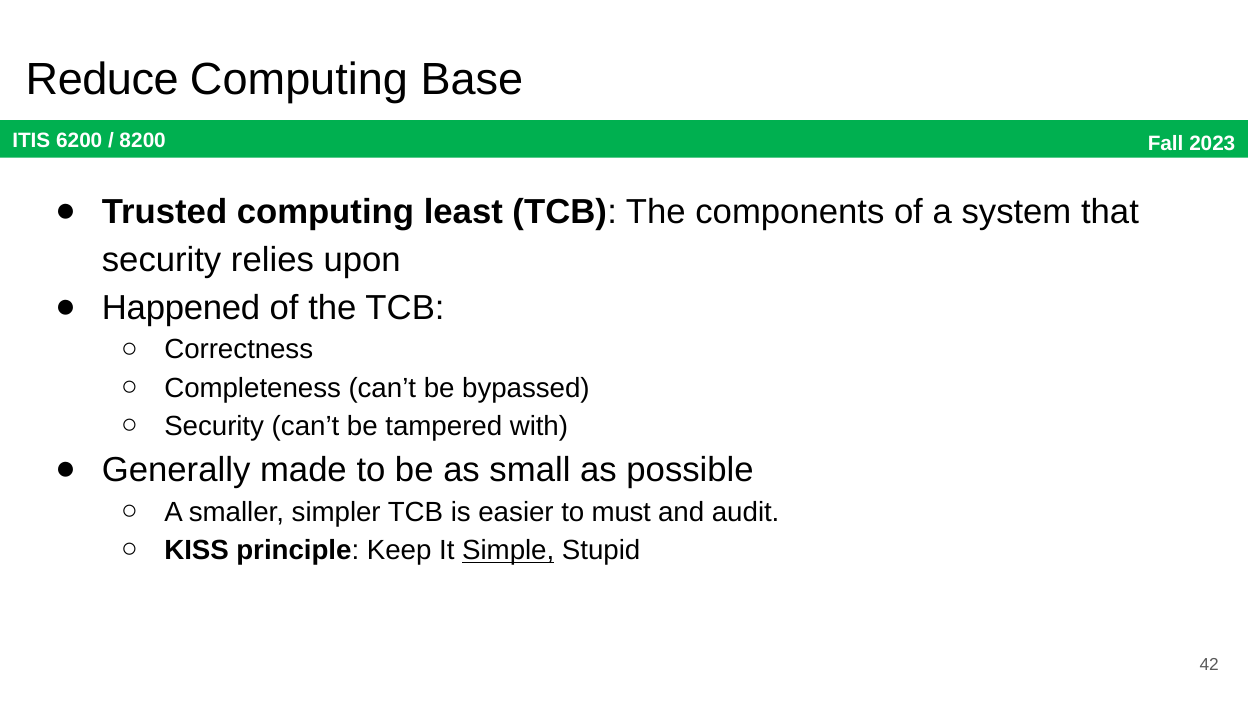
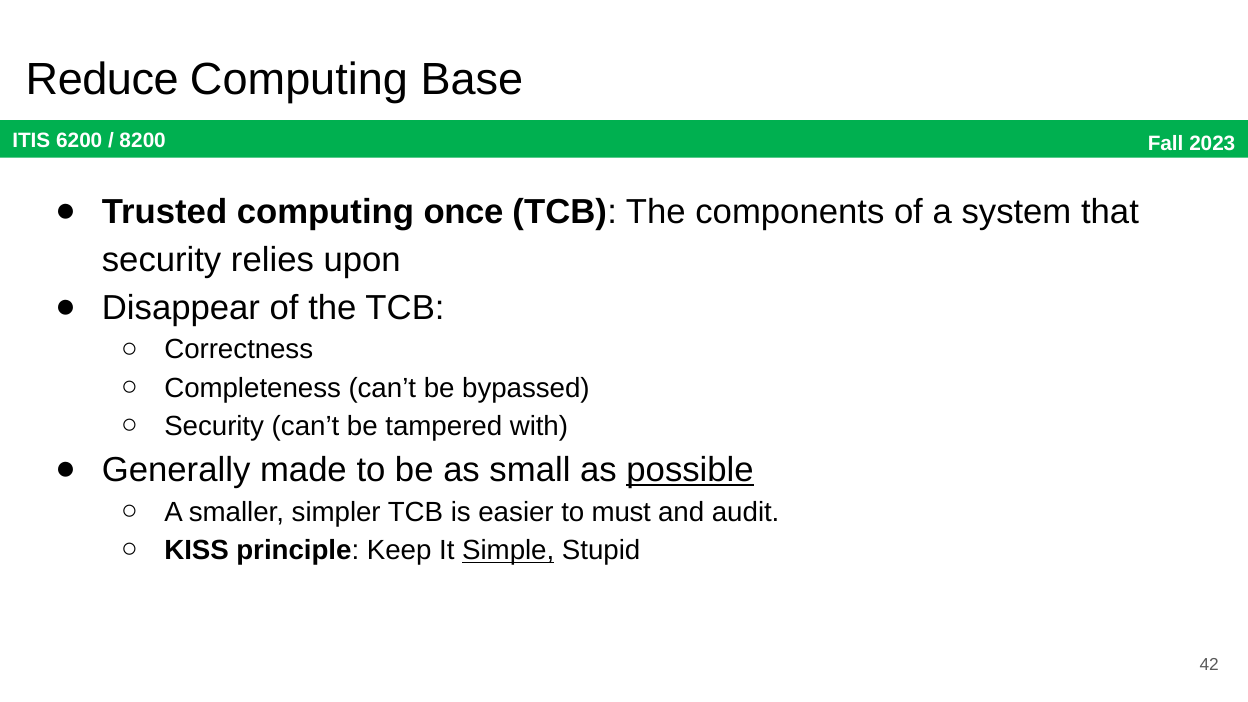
least: least -> once
Happened: Happened -> Disappear
possible underline: none -> present
